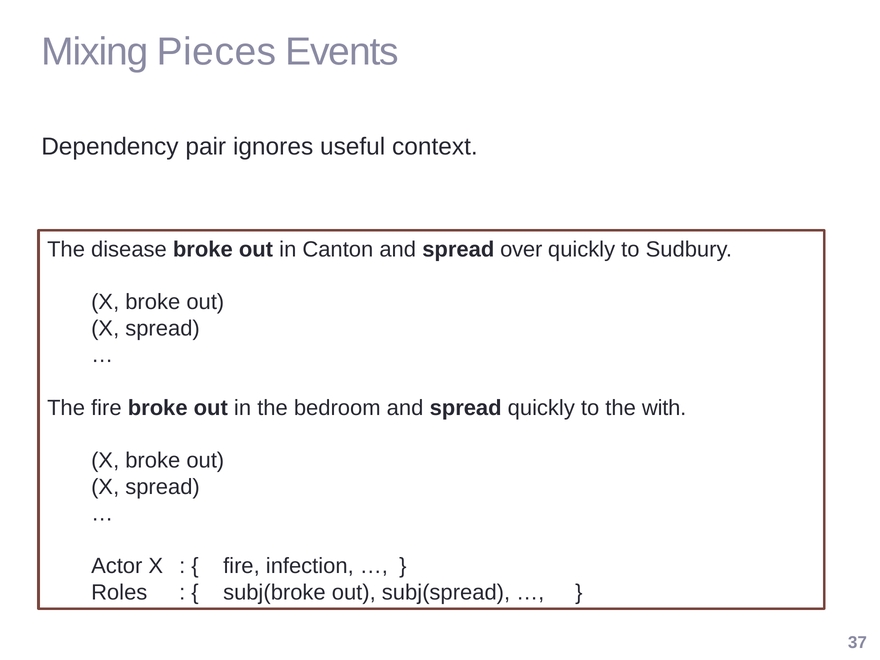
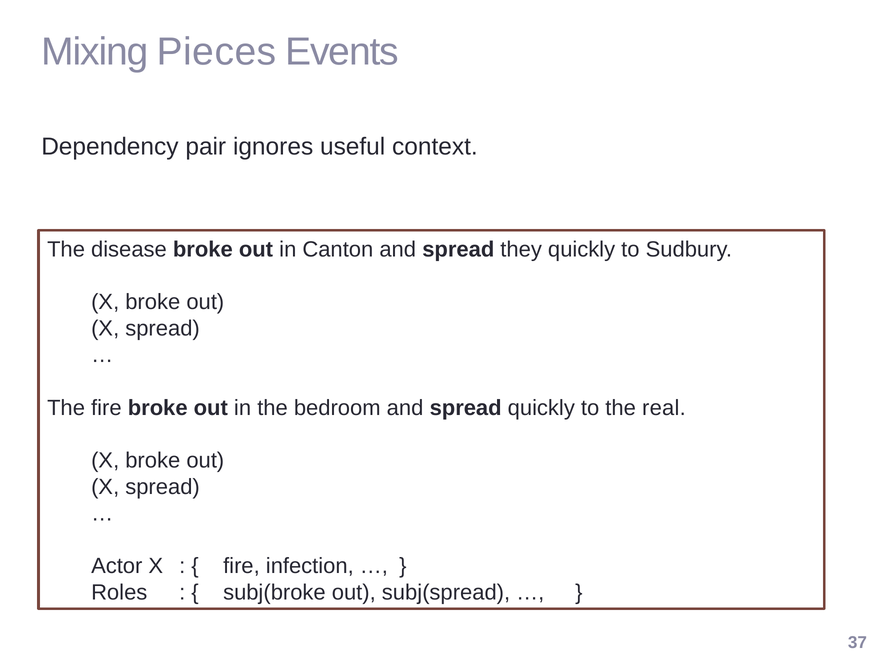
over: over -> they
with: with -> real
